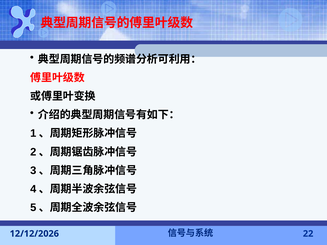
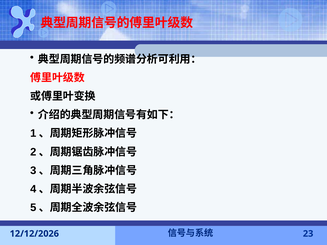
22: 22 -> 23
